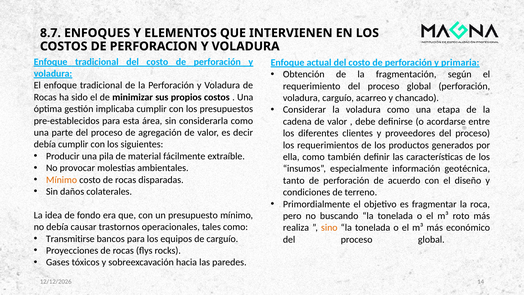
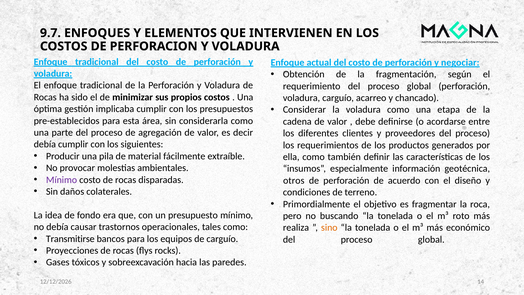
8.7: 8.7 -> 9.7
primaria: primaria -> negociar
Mínimo at (62, 180) colour: orange -> purple
tanto: tanto -> otros
